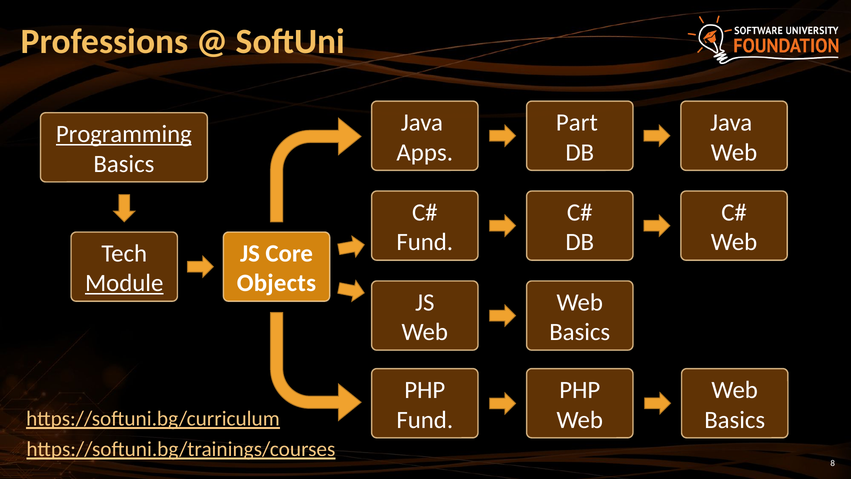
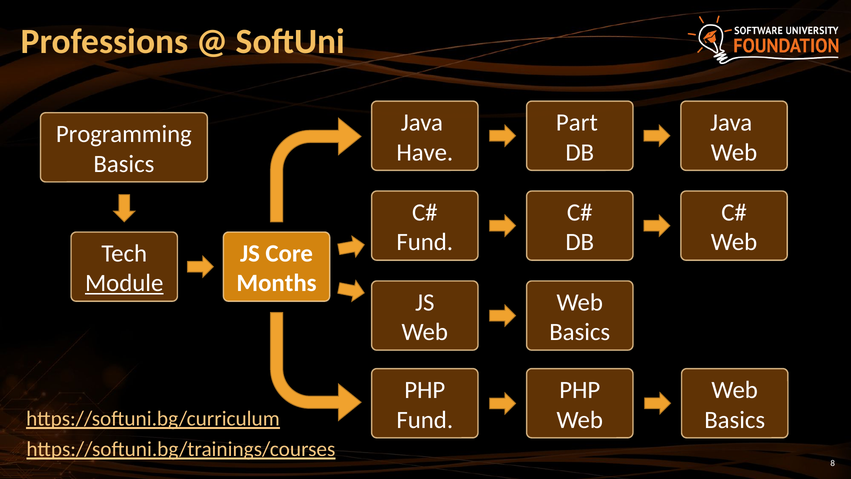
Programming underline: present -> none
Apps: Apps -> Have
Objects: Objects -> Months
